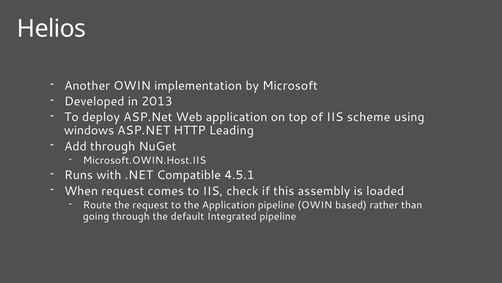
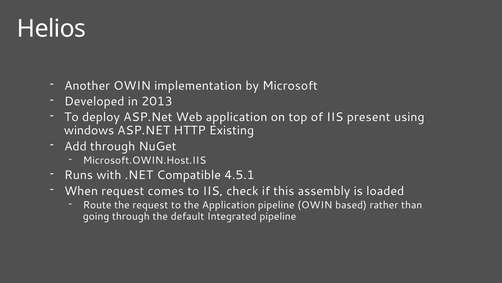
scheme: scheme -> present
Leading: Leading -> Existing
